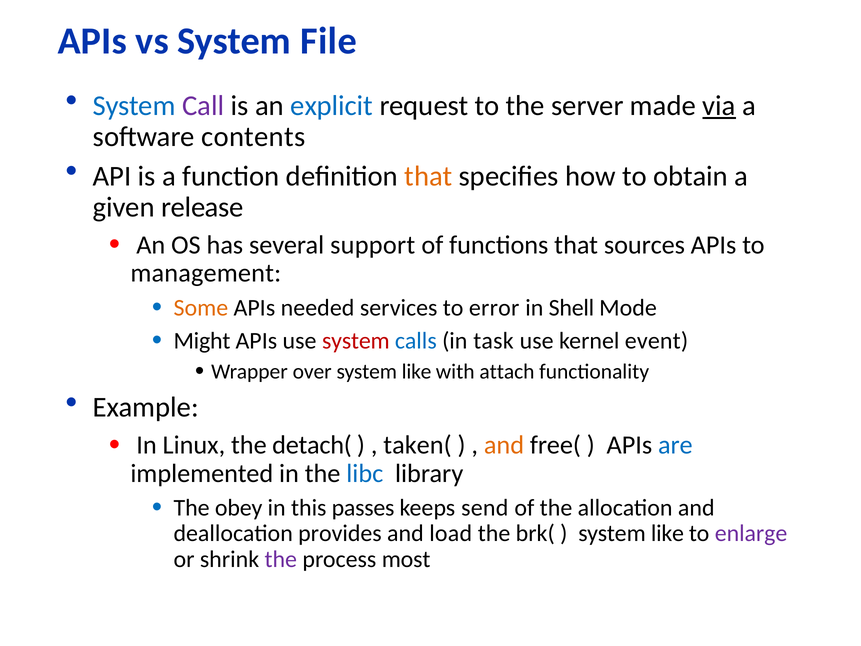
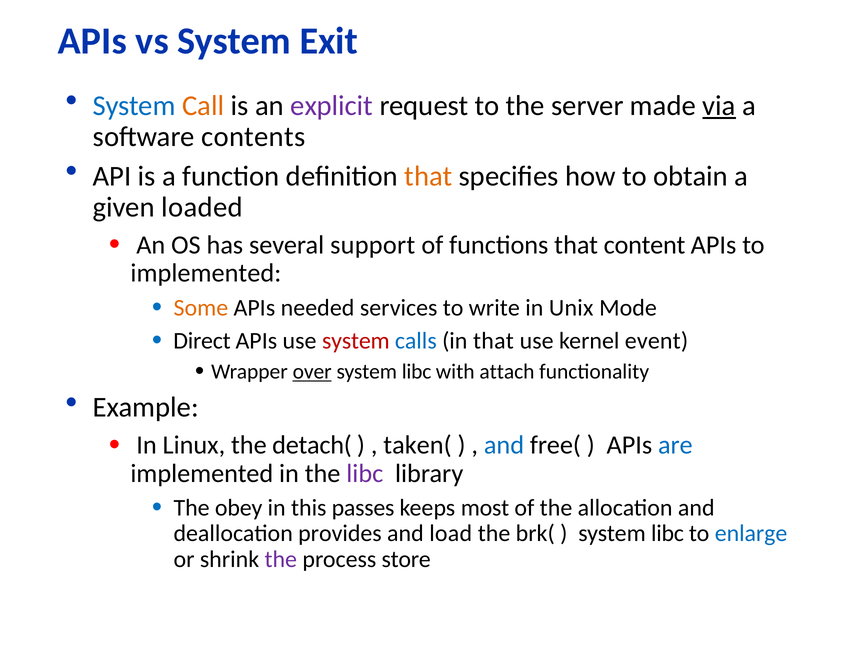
File: File -> Exit
Call colour: purple -> orange
explicit colour: blue -> purple
release: release -> loaded
sources: sources -> content
management at (206, 273): management -> implemented
error: error -> write
Shell: Shell -> Unix
Might: Might -> Direct
in task: task -> that
over underline: none -> present
like at (417, 372): like -> libc
and at (504, 445) colour: orange -> blue
libc at (365, 473) colour: blue -> purple
send: send -> most
like at (667, 533): like -> libc
enlarge colour: purple -> blue
most: most -> store
